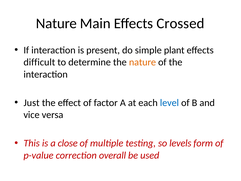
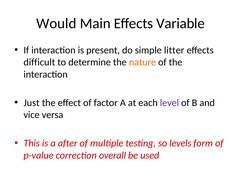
Nature at (56, 23): Nature -> Would
Crossed: Crossed -> Variable
plant: plant -> litter
level colour: blue -> purple
close: close -> after
